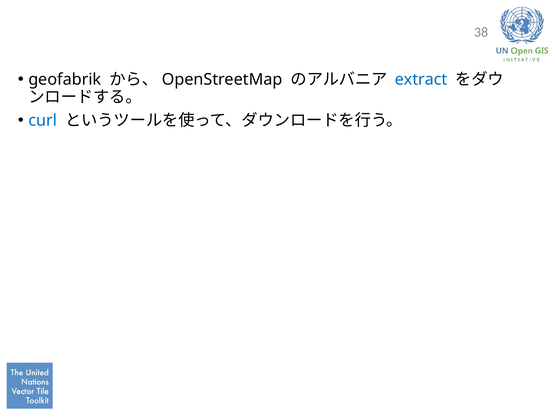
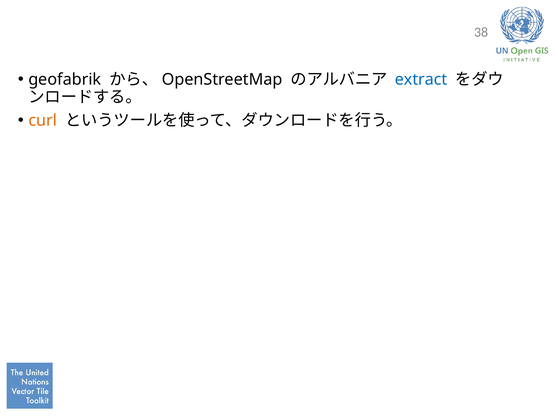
curl colour: blue -> orange
